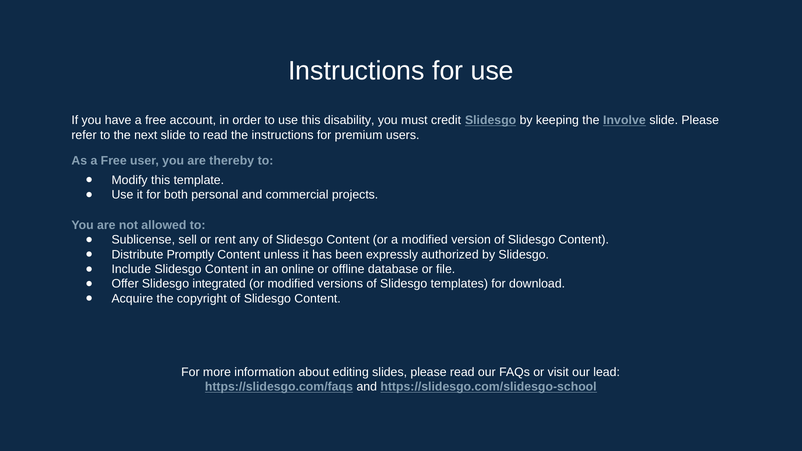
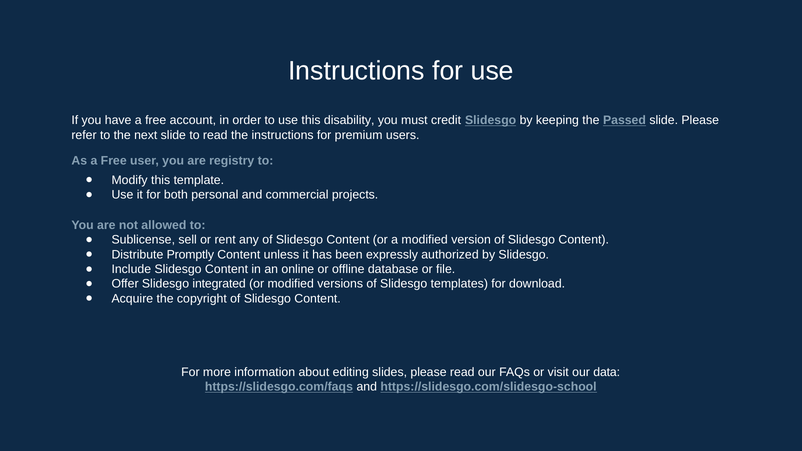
Involve: Involve -> Passed
thereby: thereby -> registry
lead: lead -> data
